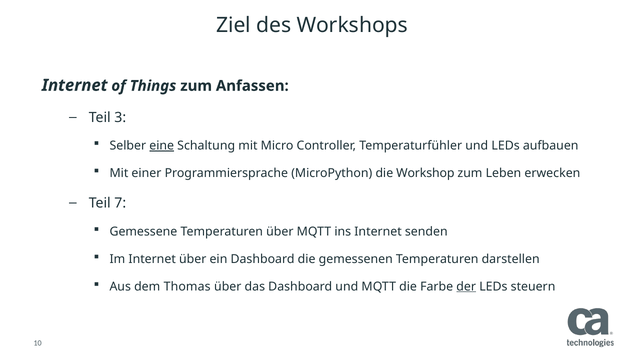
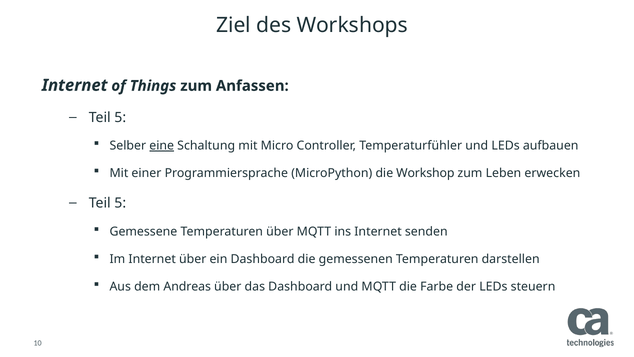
3 at (120, 117): 3 -> 5
7 at (120, 203): 7 -> 5
Thomas: Thomas -> Andreas
der underline: present -> none
